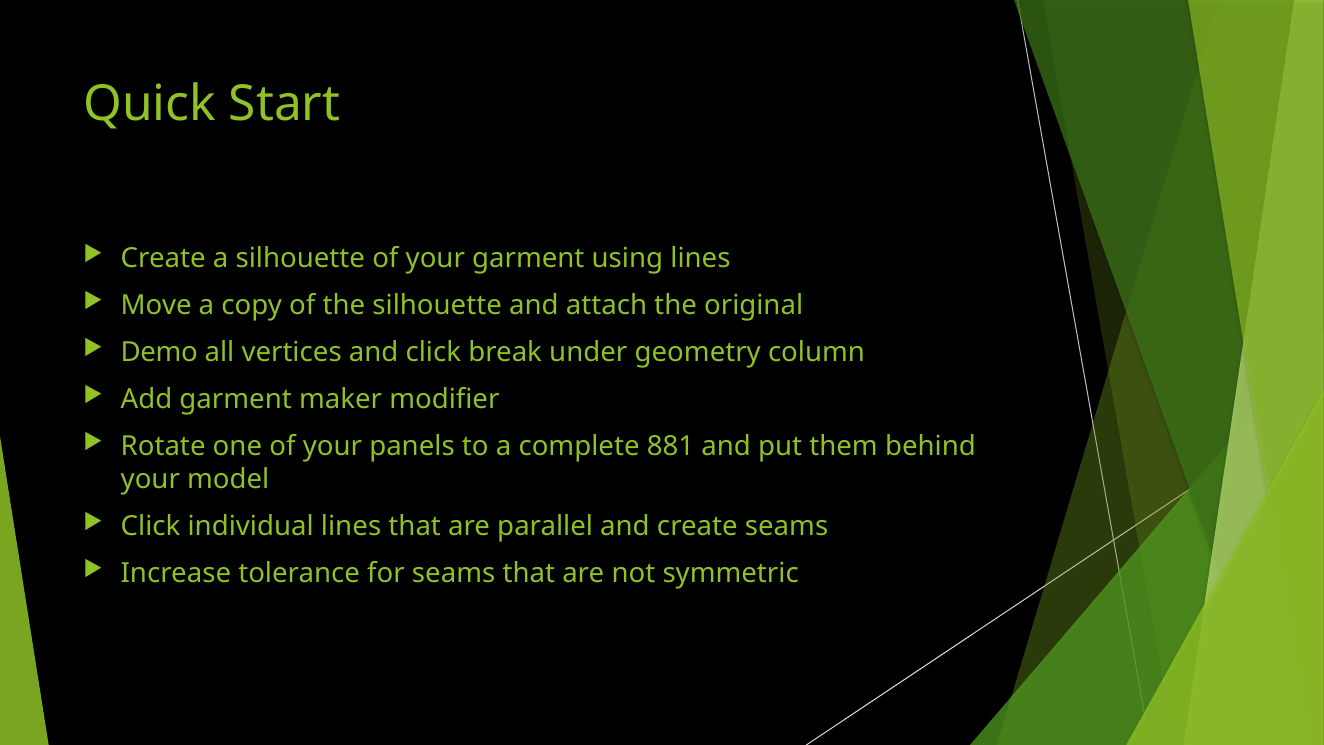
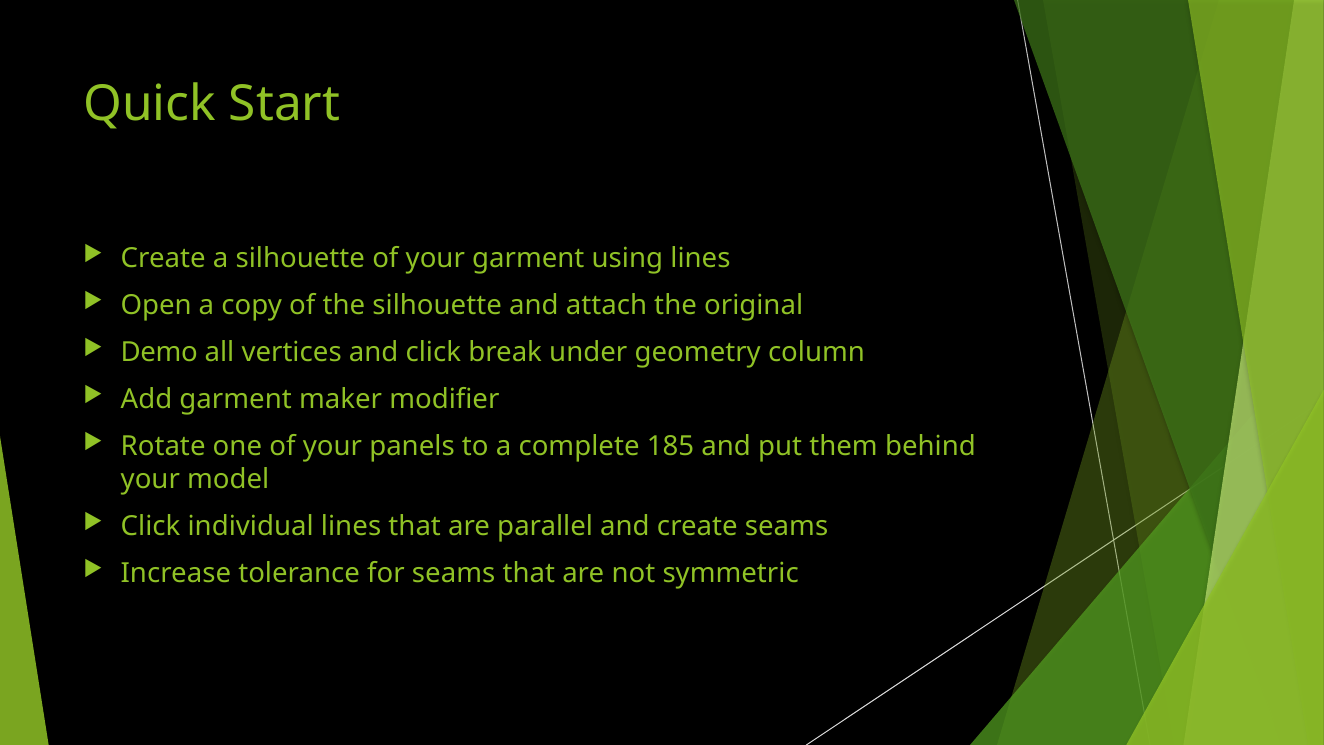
Move: Move -> Open
881: 881 -> 185
